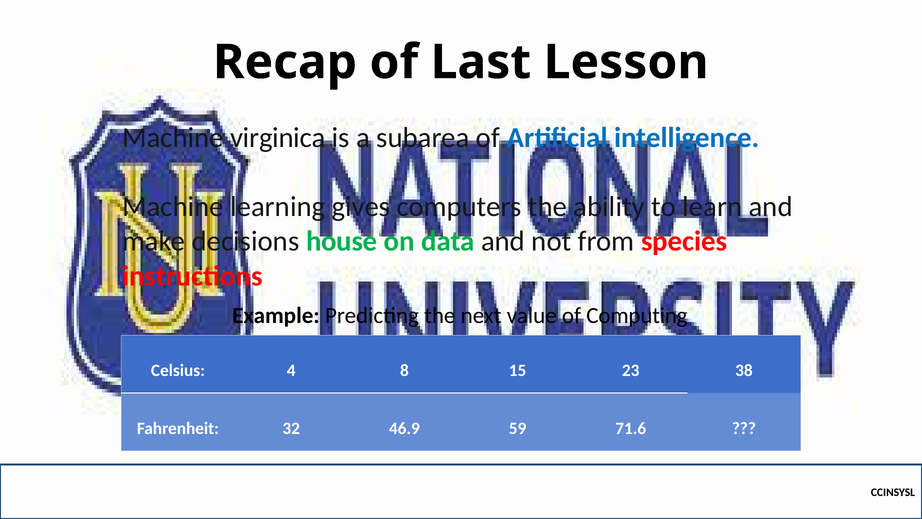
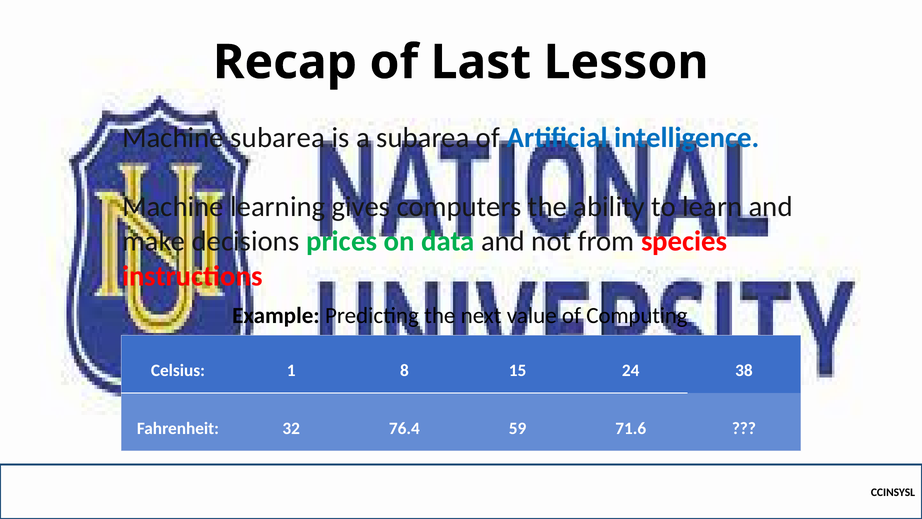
Machine virginica: virginica -> subarea
house: house -> prices
4: 4 -> 1
23: 23 -> 24
46.9: 46.9 -> 76.4
